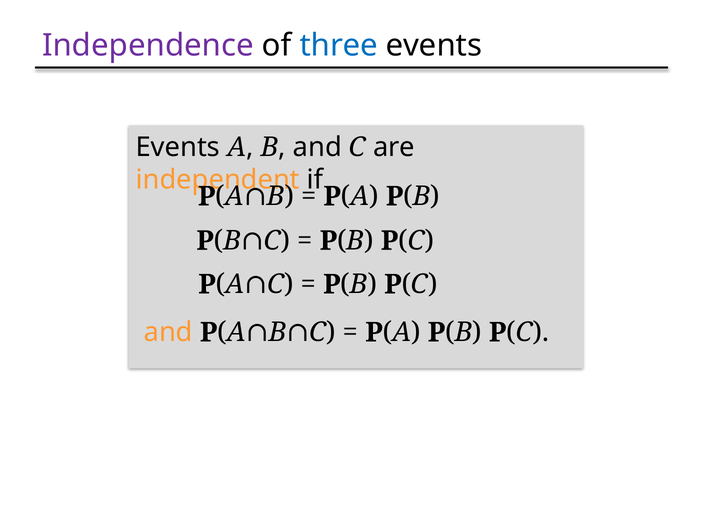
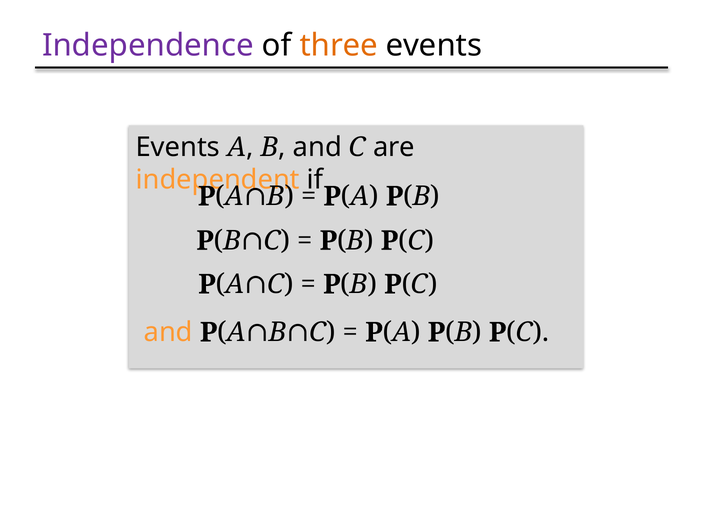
three colour: blue -> orange
